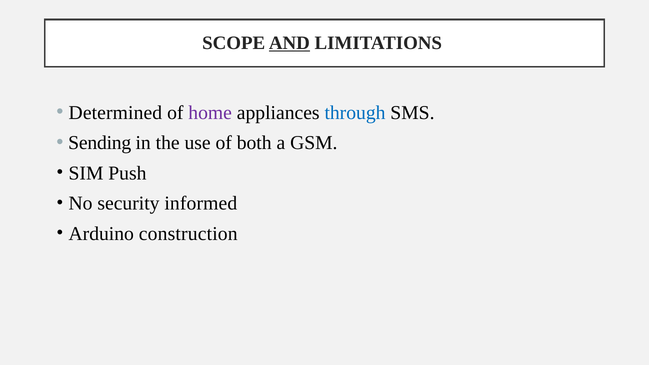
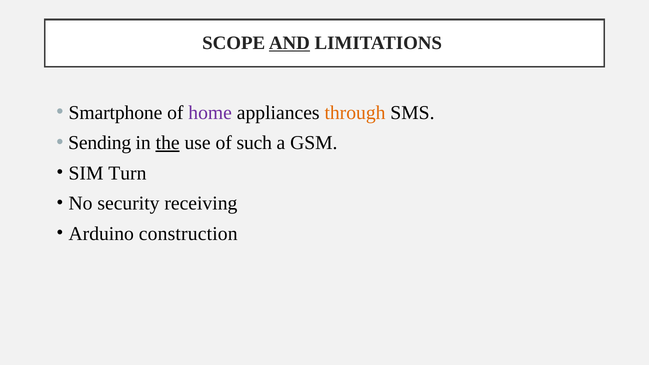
Determined: Determined -> Smartphone
through colour: blue -> orange
the underline: none -> present
both: both -> such
Push: Push -> Turn
informed: informed -> receiving
